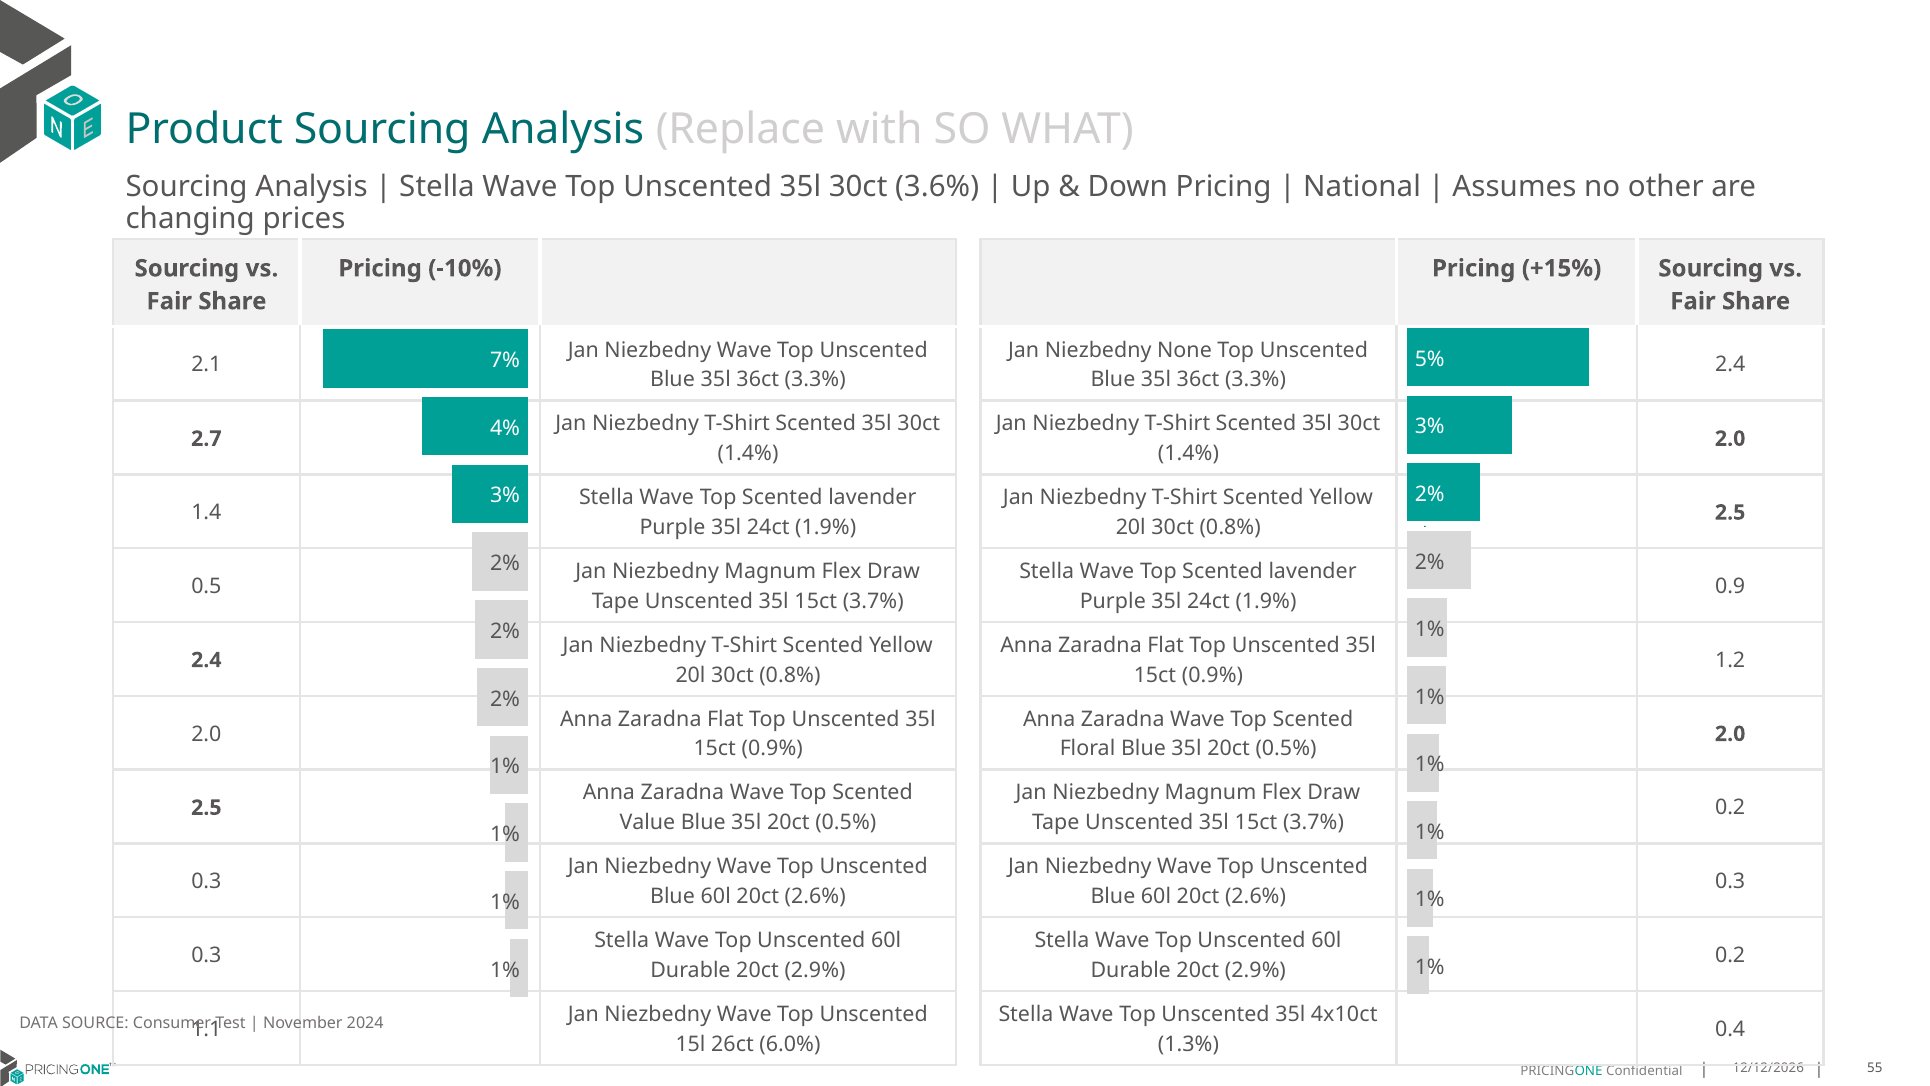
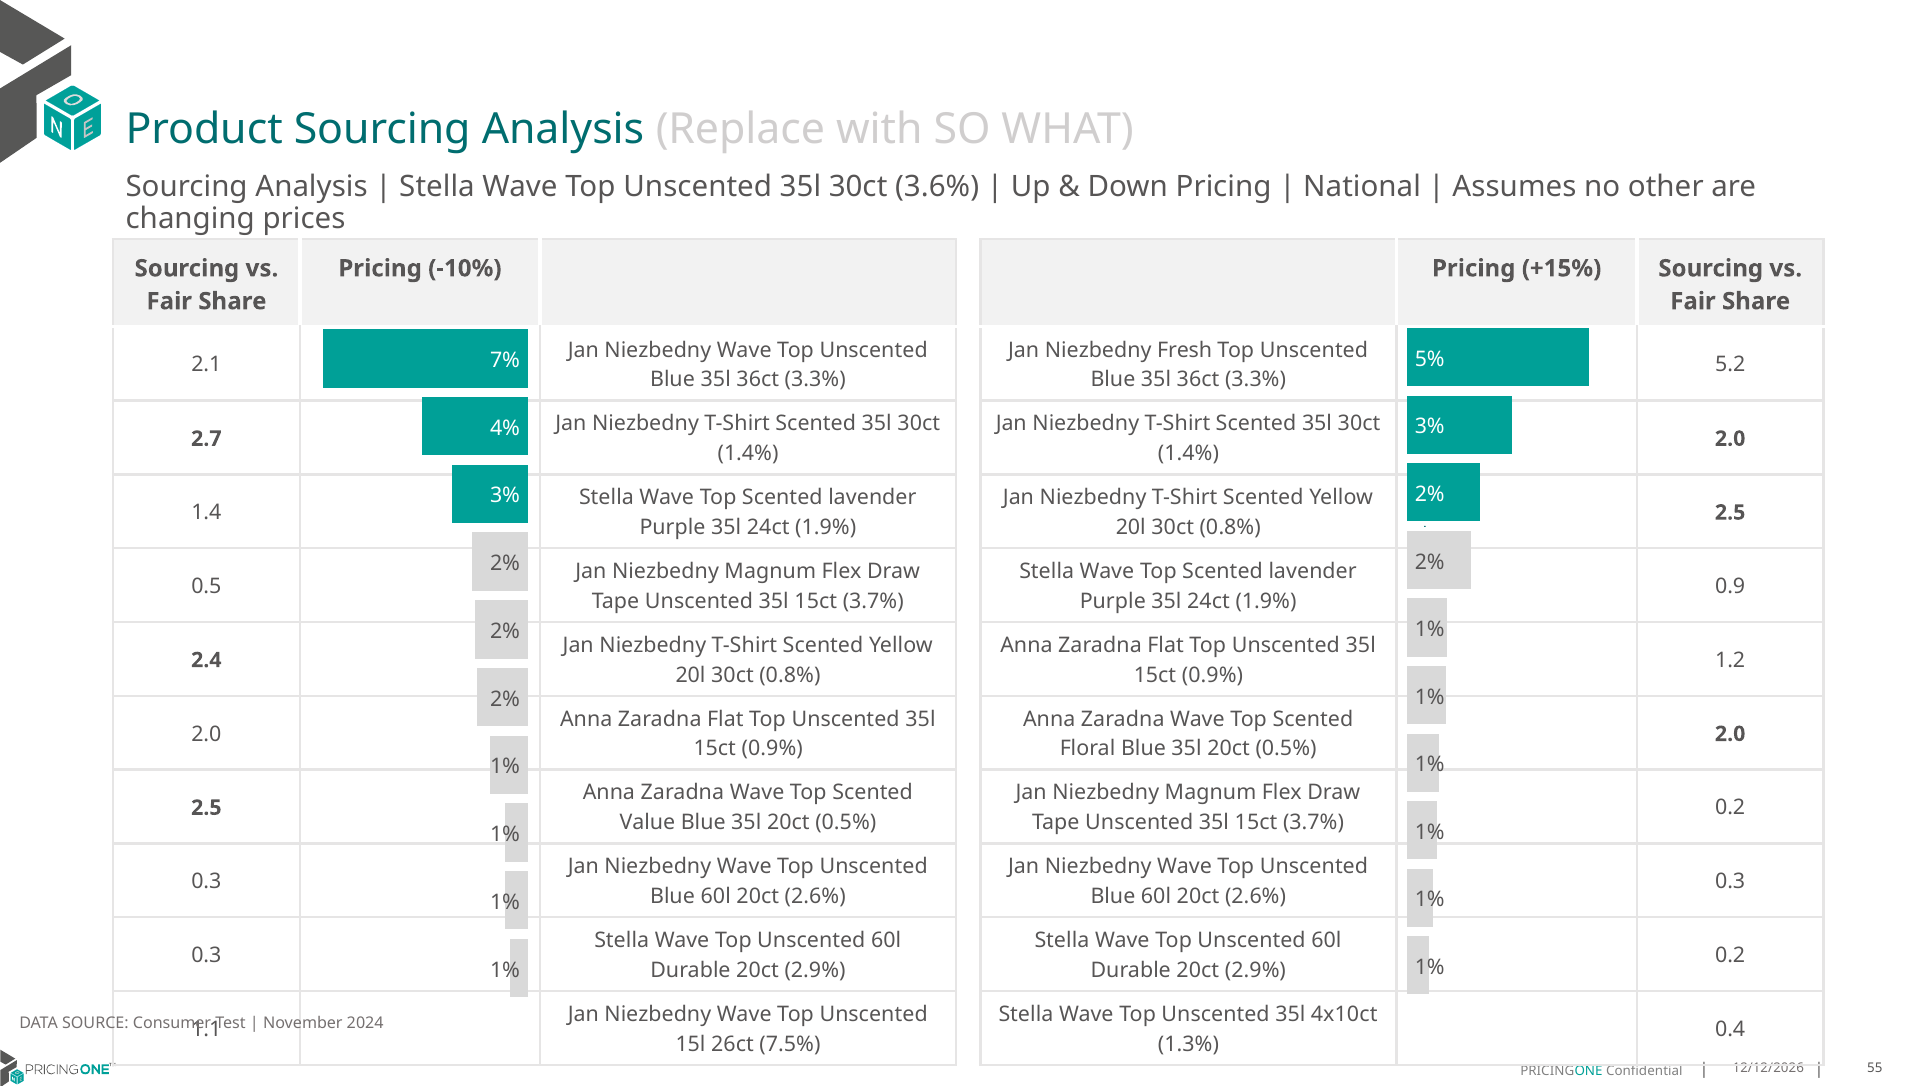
None: None -> Fresh
2.4 at (1730, 365): 2.4 -> 5.2
6.0%: 6.0% -> 7.5%
